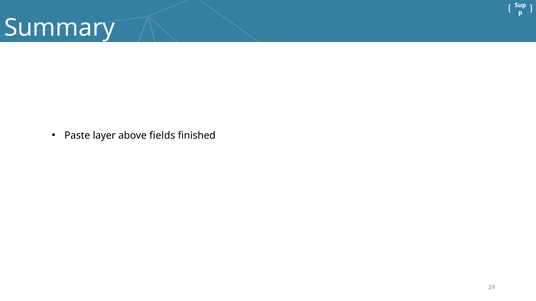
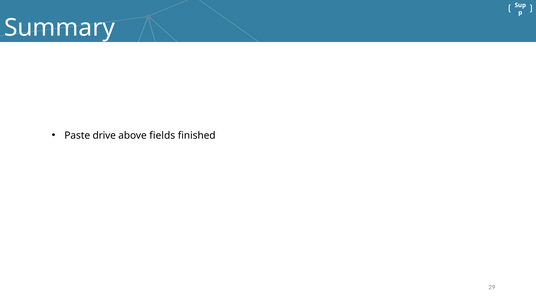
layer: layer -> drive
